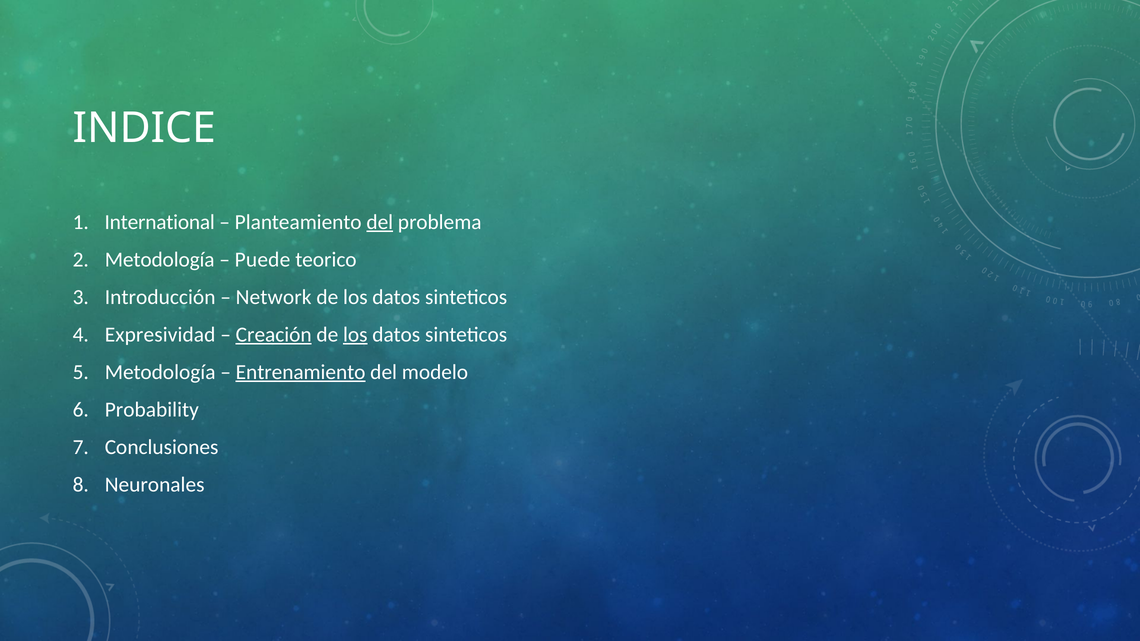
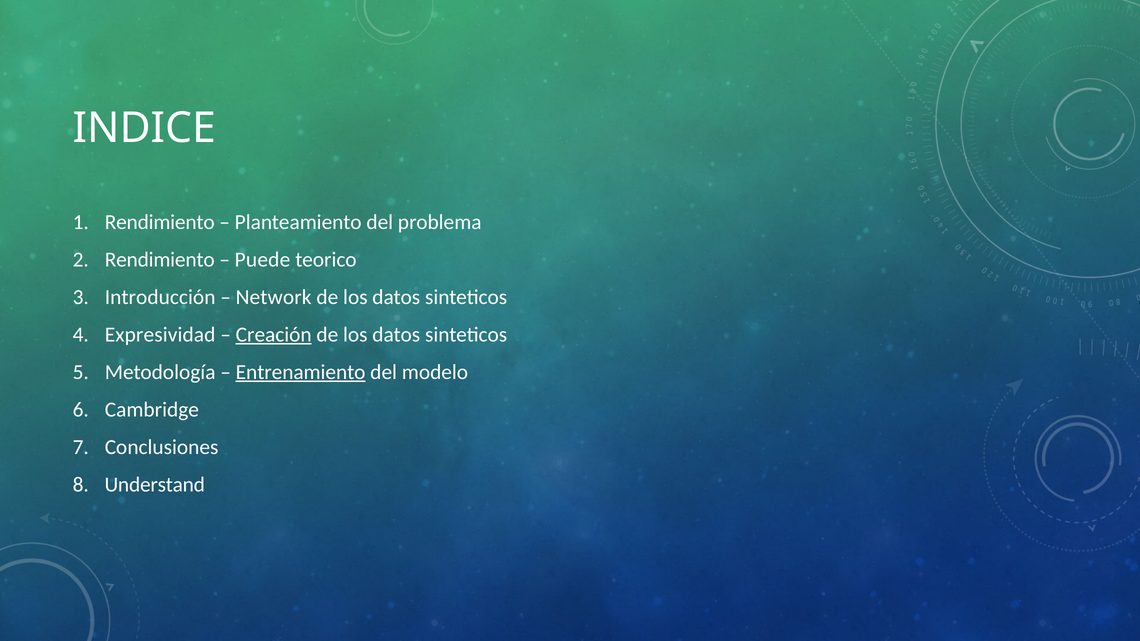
International at (160, 222): International -> Rendimiento
del at (380, 222) underline: present -> none
Metodología at (160, 260): Metodología -> Rendimiento
los at (355, 335) underline: present -> none
Probability: Probability -> Cambridge
Neuronales: Neuronales -> Understand
